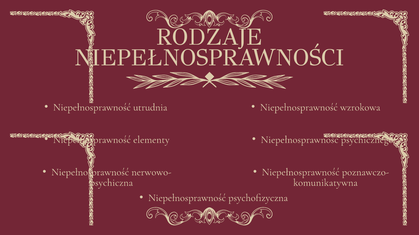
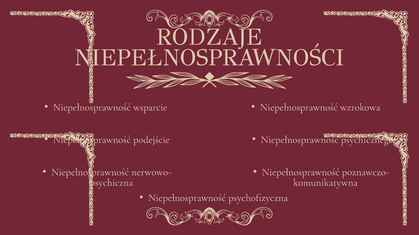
utrudnia: utrudnia -> wsparcie
elementy: elementy -> podejście
